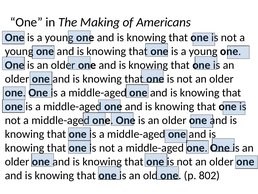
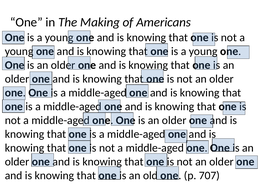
802: 802 -> 707
